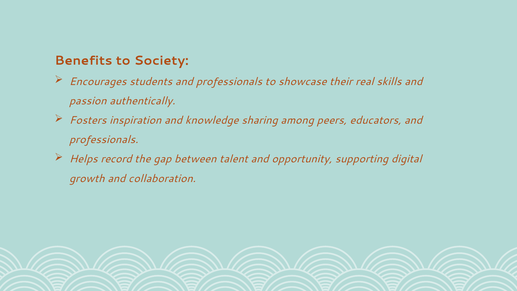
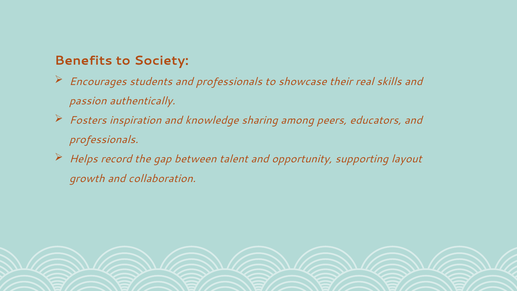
digital: digital -> layout
